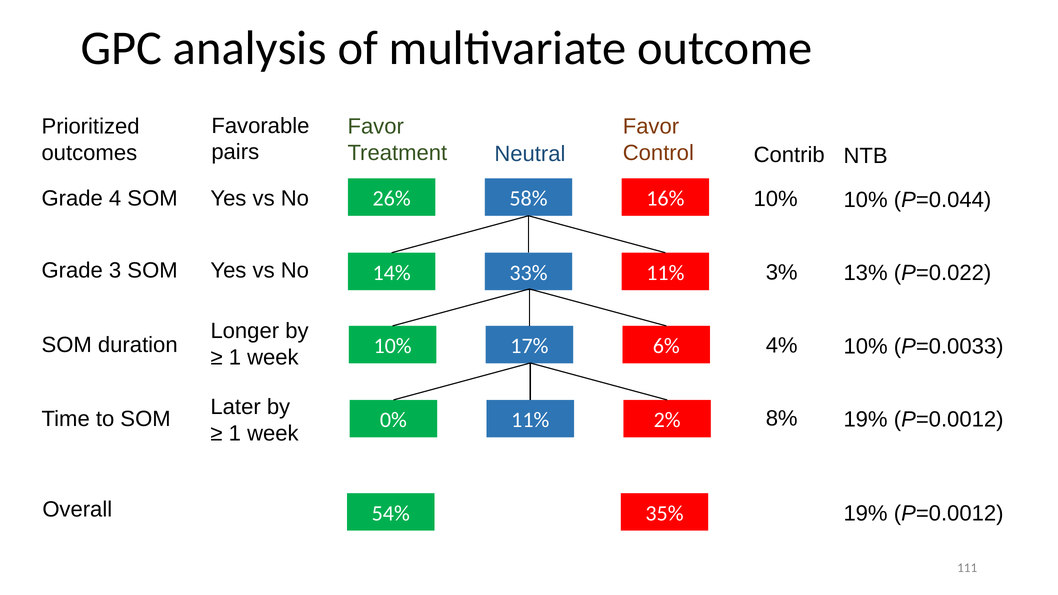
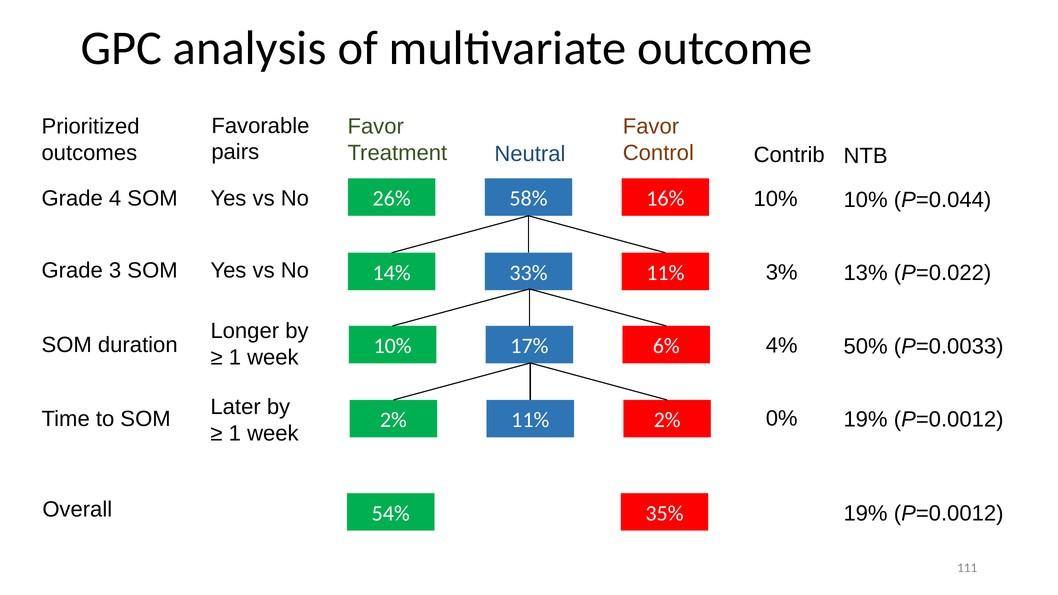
10% at (866, 346): 10% -> 50%
8%: 8% -> 0%
0% at (393, 420): 0% -> 2%
